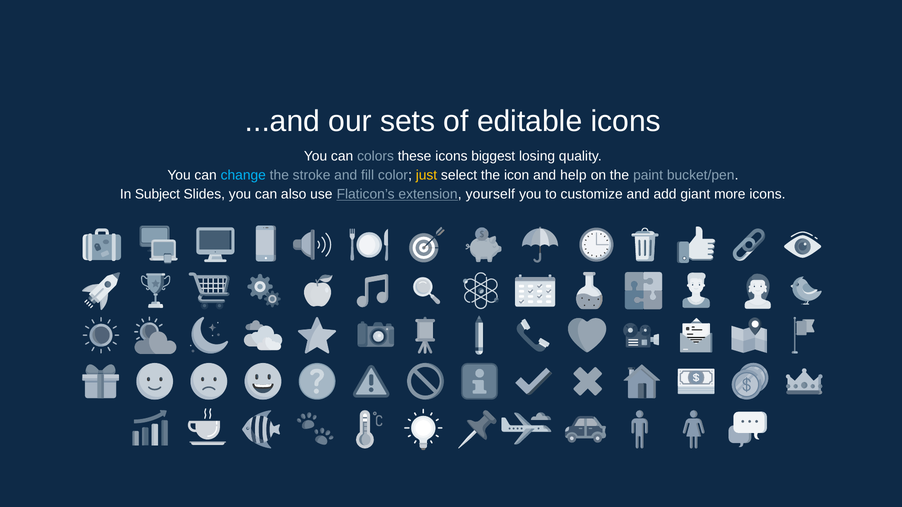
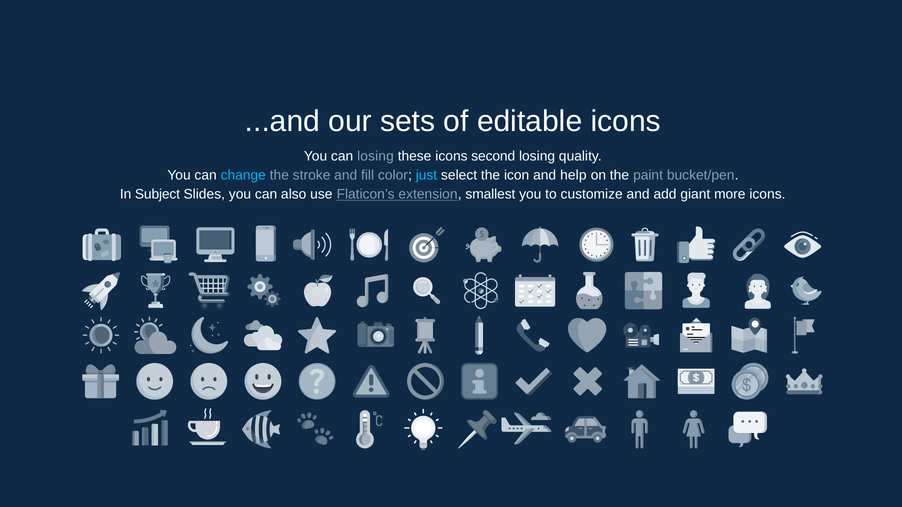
can colors: colors -> losing
biggest: biggest -> second
just colour: yellow -> light blue
yourself: yourself -> smallest
